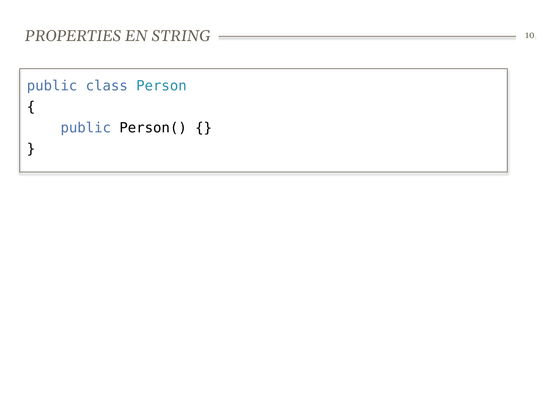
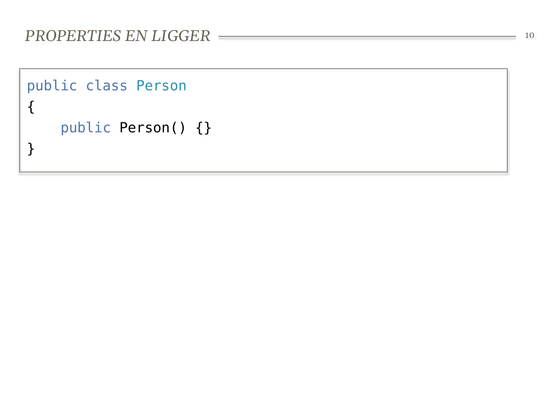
STRING: STRING -> LIGGER
